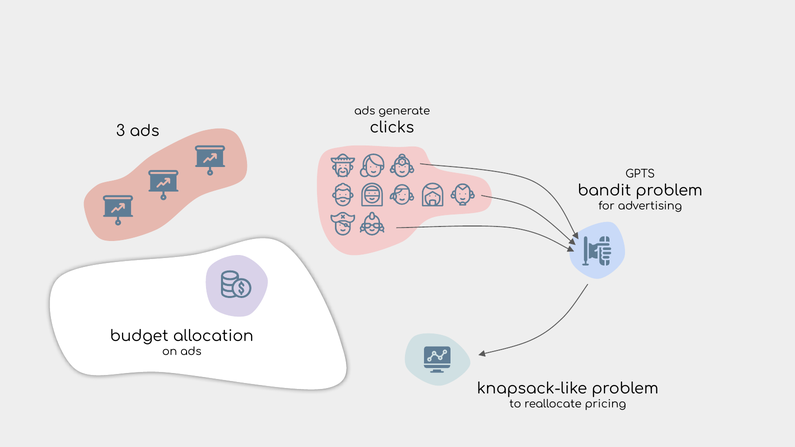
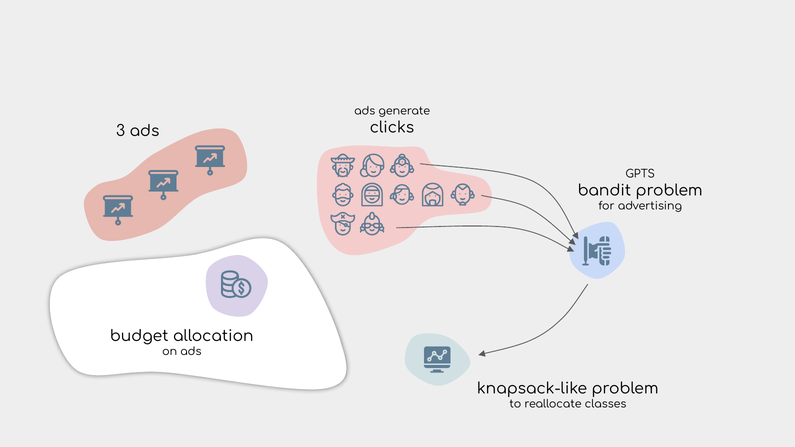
pricing: pricing -> classes
